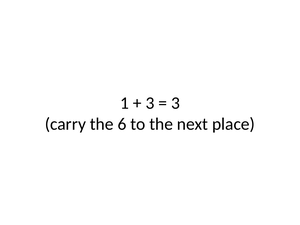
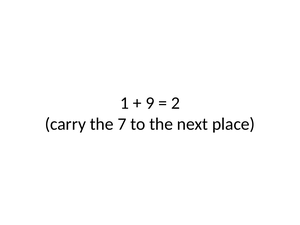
3 at (150, 103): 3 -> 9
3 at (175, 103): 3 -> 2
6: 6 -> 7
